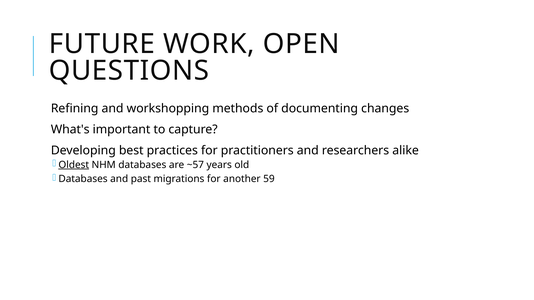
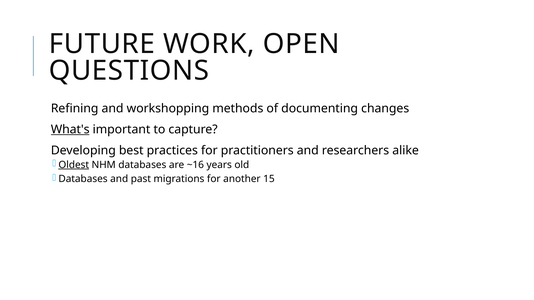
What's underline: none -> present
~57: ~57 -> ~16
59: 59 -> 15
